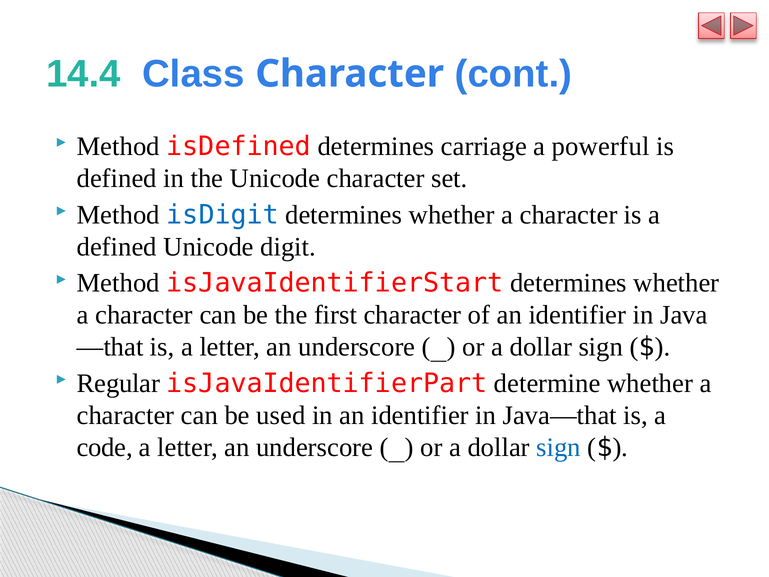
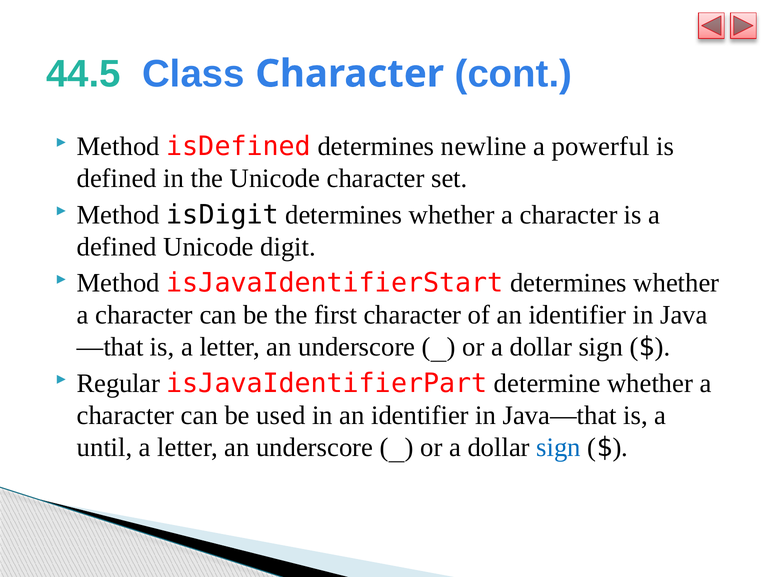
14.4: 14.4 -> 44.5
carriage: carriage -> newline
isDigit colour: blue -> black
code: code -> until
